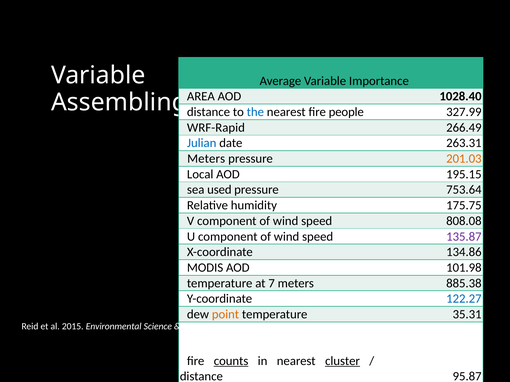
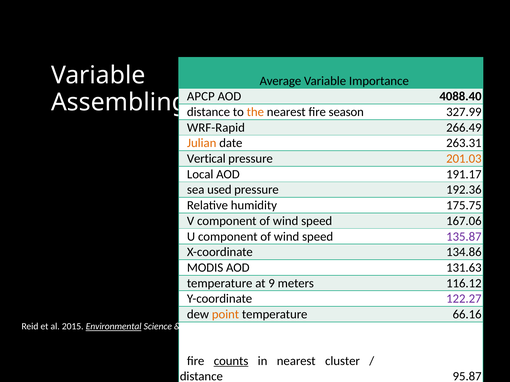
AREA: AREA -> APCP
1028.40: 1028.40 -> 4088.40
the colour: blue -> orange
people: people -> season
Julian colour: blue -> orange
Meters at (206, 159): Meters -> Vertical
195.15: 195.15 -> 191.17
753.64: 753.64 -> 192.36
808.08: 808.08 -> 167.06
101.98: 101.98 -> 131.63
7: 7 -> 9
885.38: 885.38 -> 116.12
122.27 colour: blue -> purple
35.31: 35.31 -> 66.16
Environmental underline: none -> present
cluster underline: present -> none
